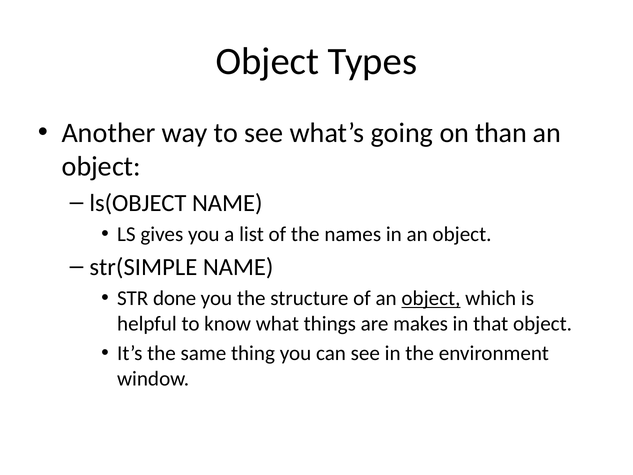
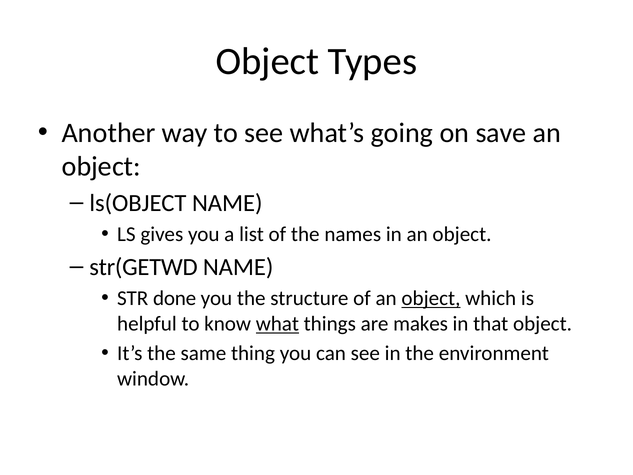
than: than -> save
str(SIMPLE: str(SIMPLE -> str(GETWD
what underline: none -> present
